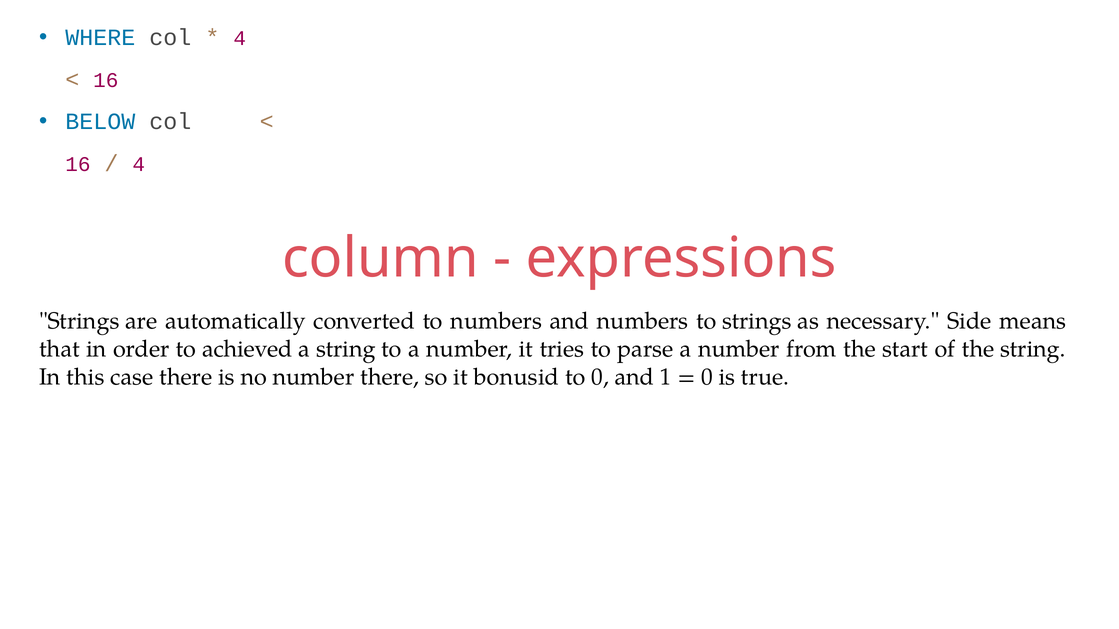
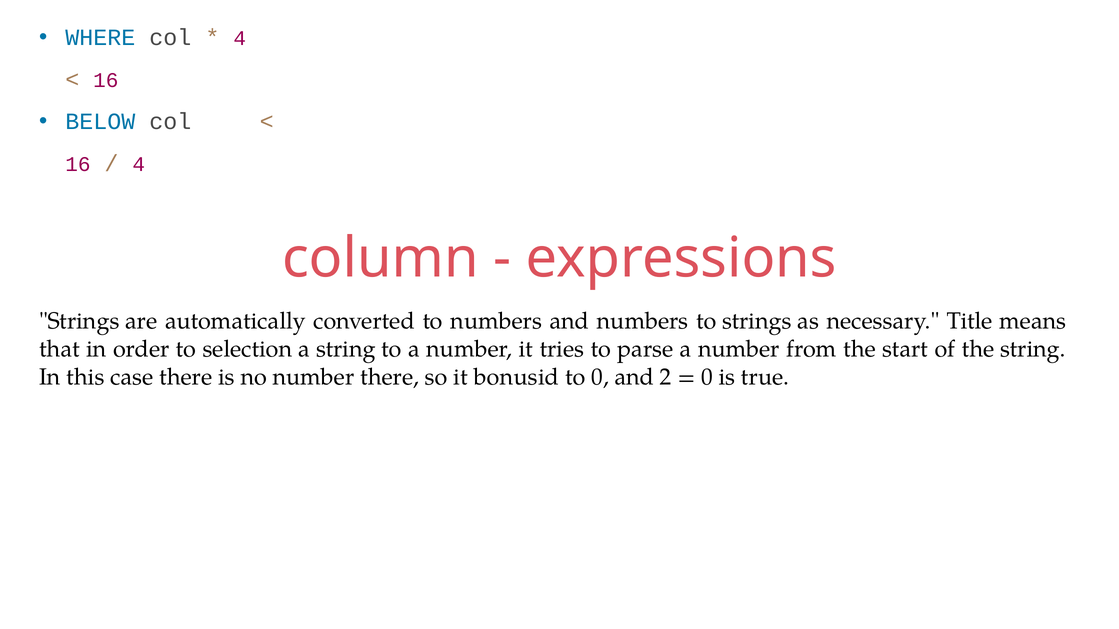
Side: Side -> Title
achieved: achieved -> selection
1: 1 -> 2
